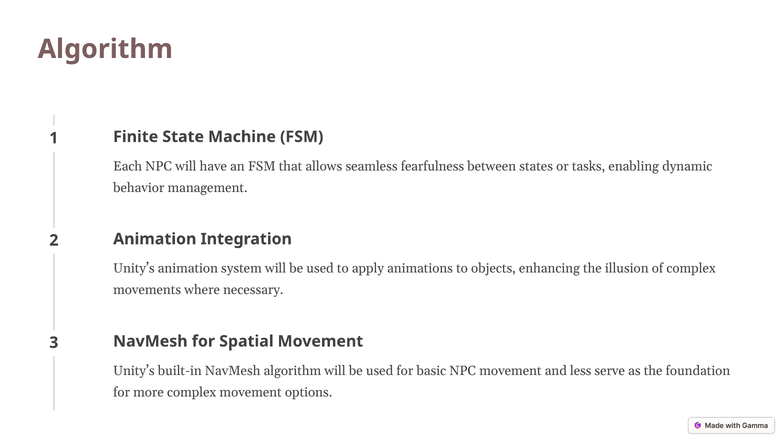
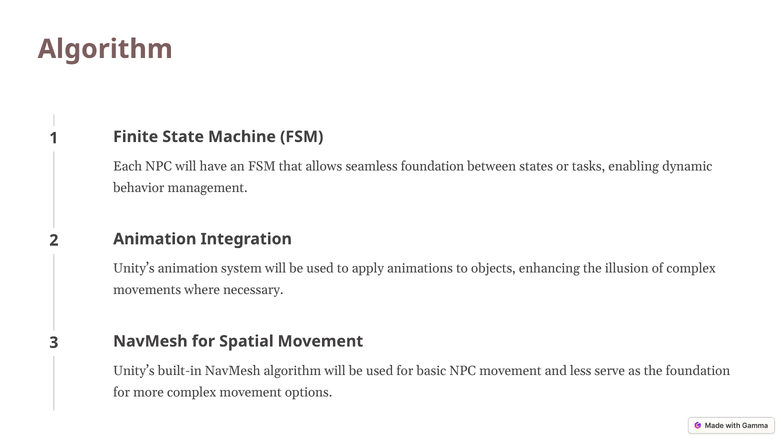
seamless fearfulness: fearfulness -> foundation
